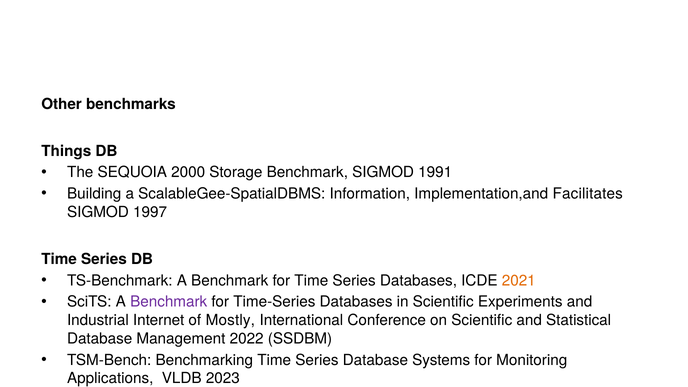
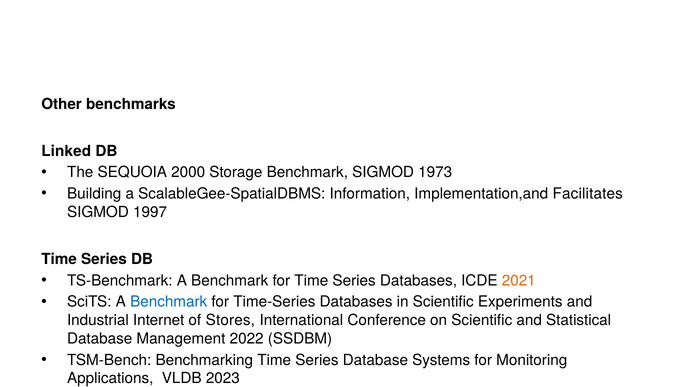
Things: Things -> Linked
1991: 1991 -> 1973
Benchmark at (169, 302) colour: purple -> blue
Mostly: Mostly -> Stores
